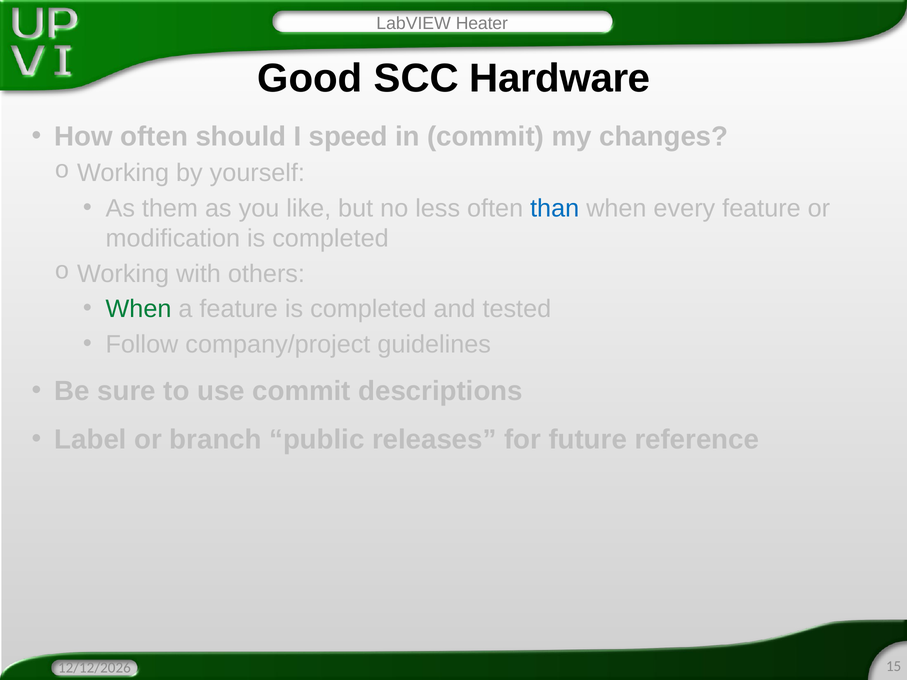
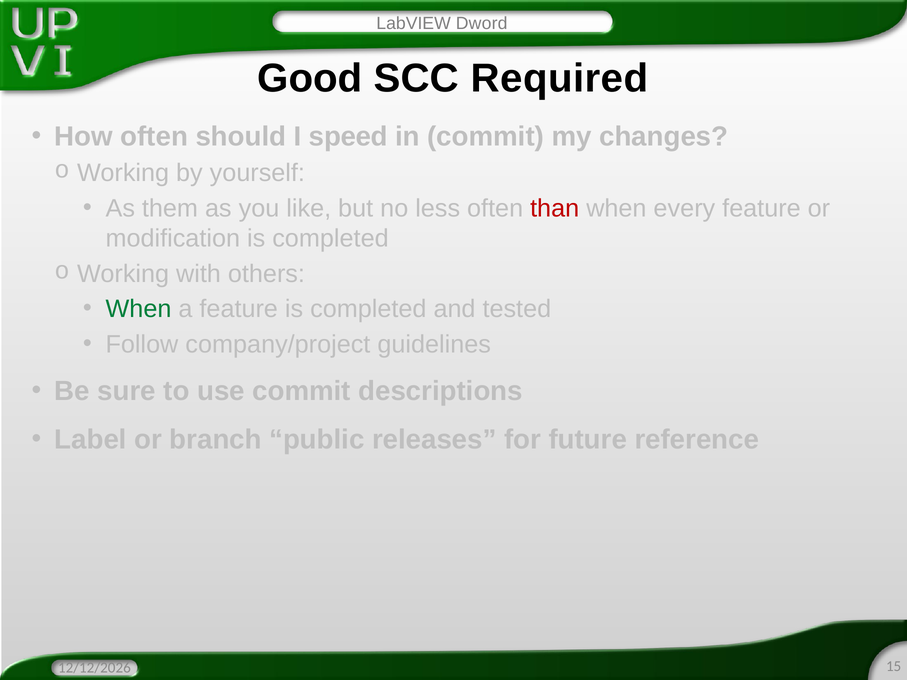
Heater: Heater -> Dword
Hardware: Hardware -> Required
than colour: blue -> red
